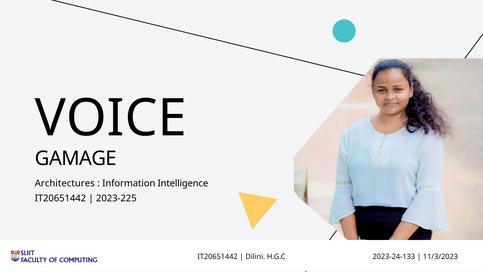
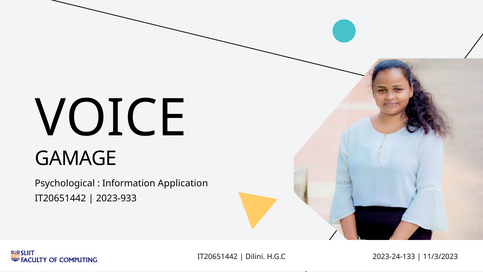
Architectures: Architectures -> Psychological
Intelligence: Intelligence -> Application
2023-225: 2023-225 -> 2023-933
